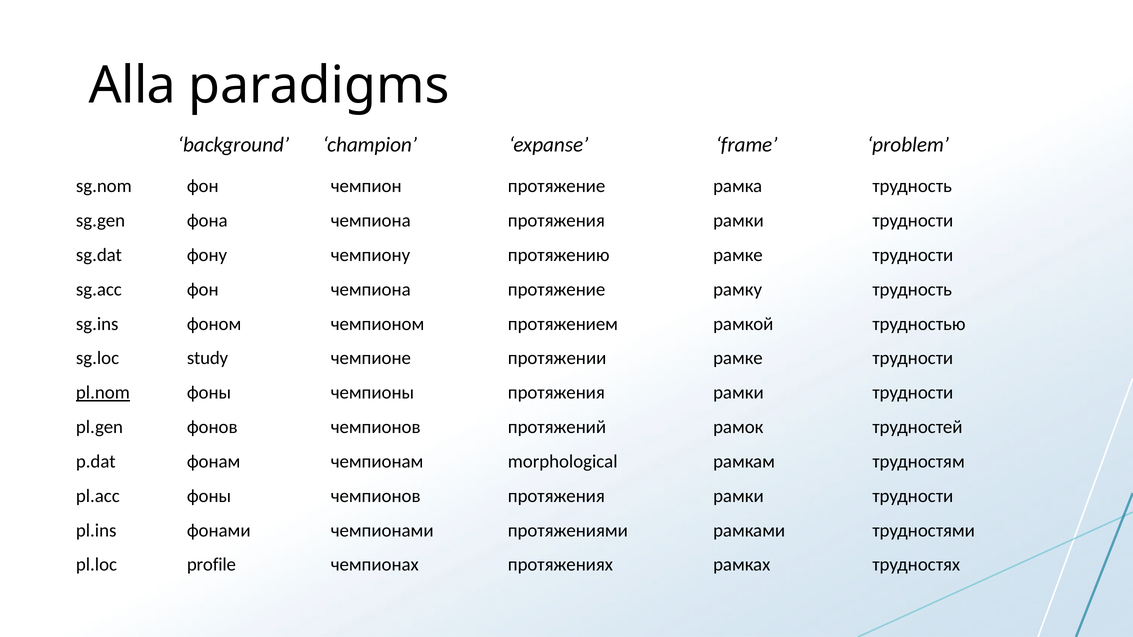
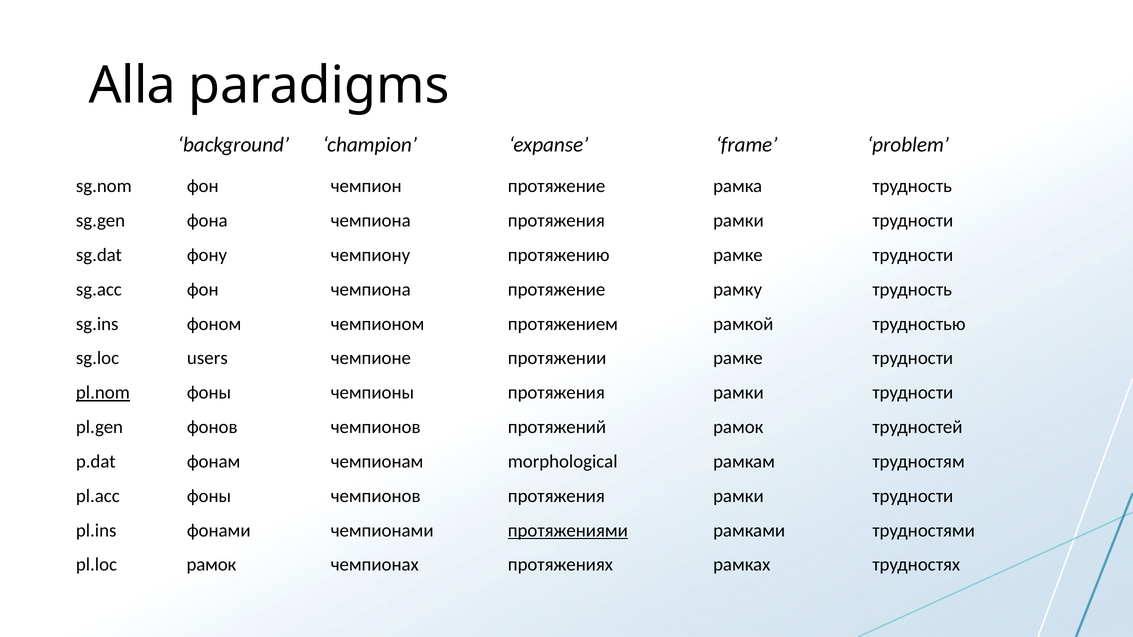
study: study -> users
протяжениями underline: none -> present
pl.loc profile: profile -> рамок
